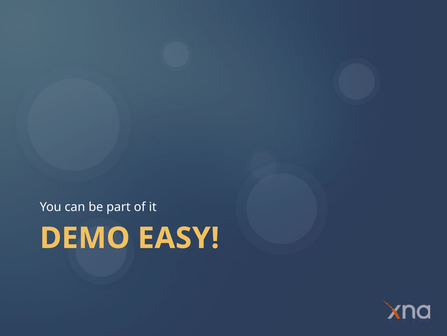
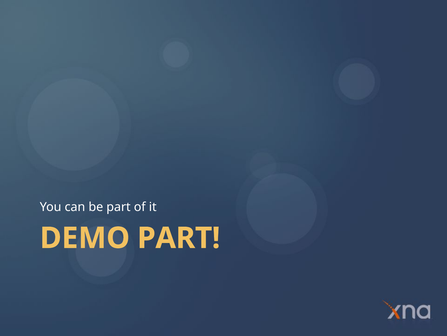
DEMO EASY: EASY -> PART
